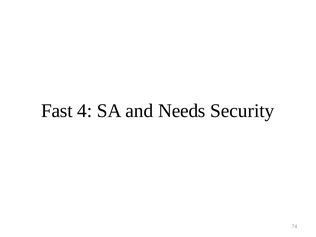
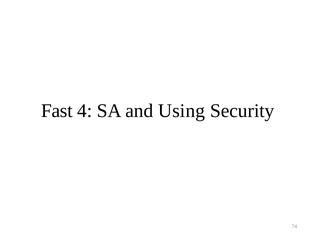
Needs: Needs -> Using
